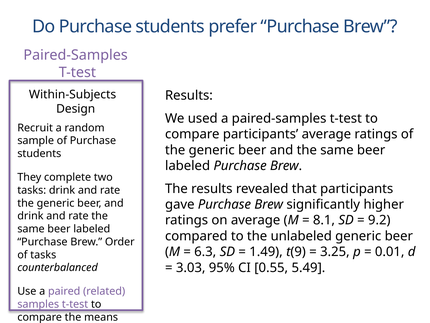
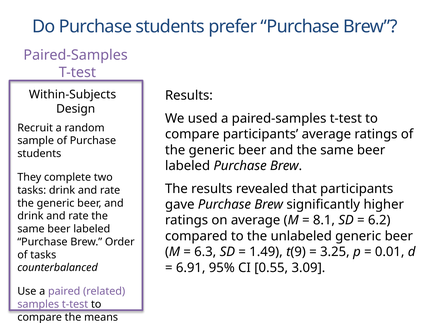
9.2: 9.2 -> 6.2
3.03: 3.03 -> 6.91
5.49: 5.49 -> 3.09
